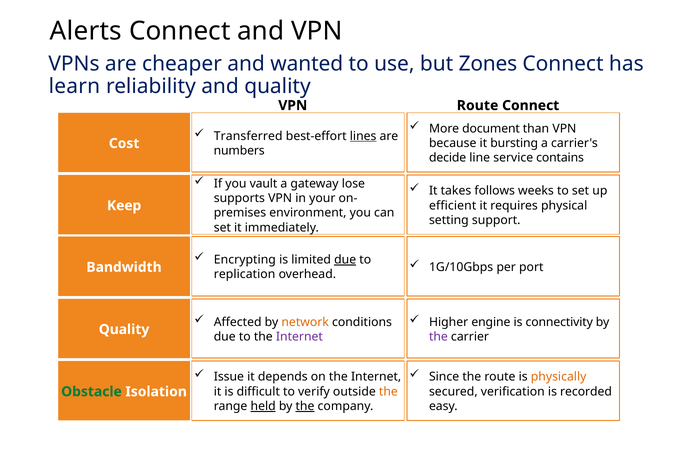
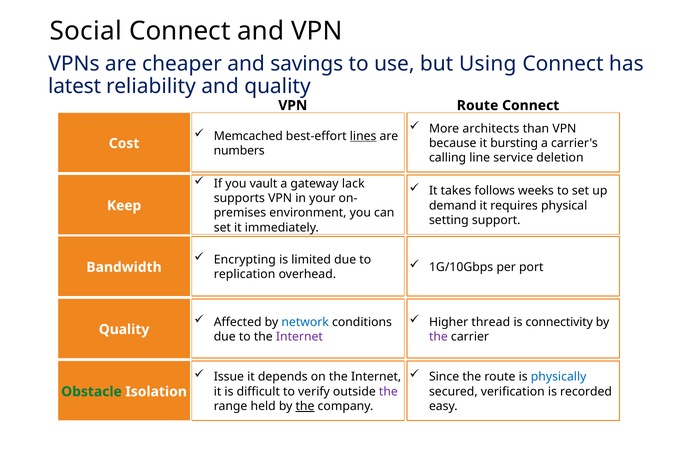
Alerts: Alerts -> Social
wanted: wanted -> savings
Zones: Zones -> Using
learn: learn -> latest
document: document -> architects
Transferred: Transferred -> Memcached
decide: decide -> calling
contains: contains -> deletion
lose: lose -> lack
efficient: efficient -> demand
due at (345, 260) underline: present -> none
network colour: orange -> blue
engine: engine -> thread
physically colour: orange -> blue
the at (388, 391) colour: orange -> purple
held underline: present -> none
